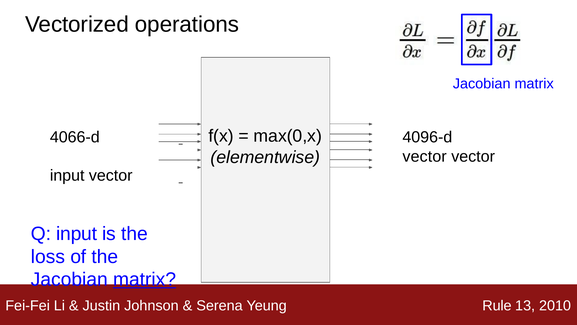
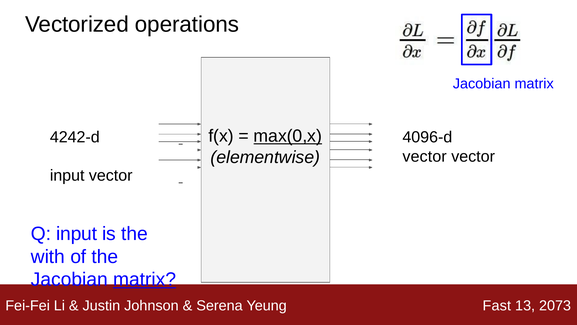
max(0,x underline: none -> present
4066-d: 4066-d -> 4242-d
loss: loss -> with
Rule: Rule -> Fast
2010: 2010 -> 2073
